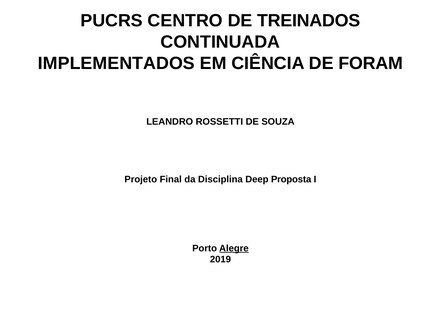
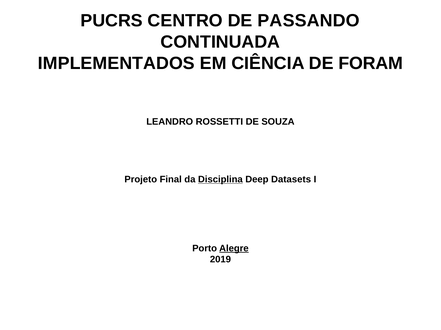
TREINADOS: TREINADOS -> PASSANDO
Disciplina underline: none -> present
Proposta: Proposta -> Datasets
